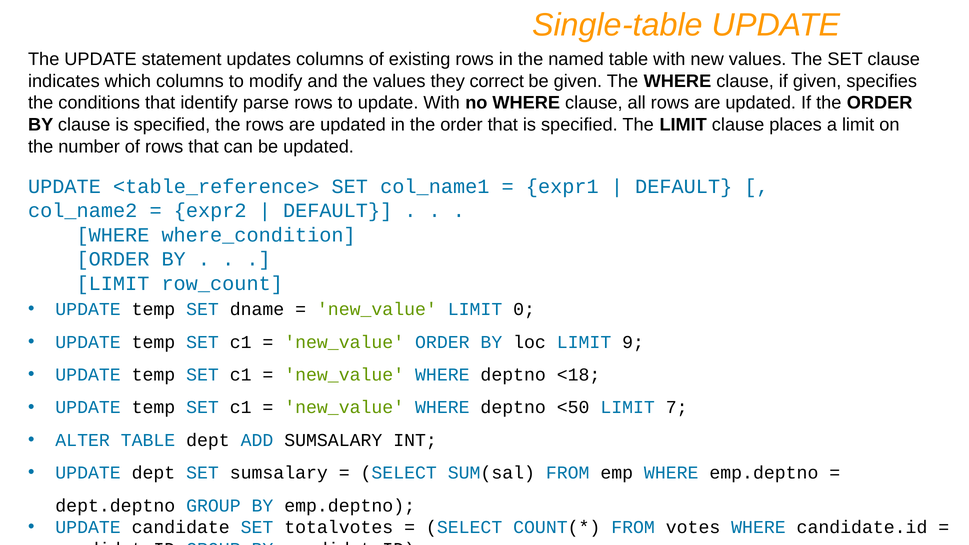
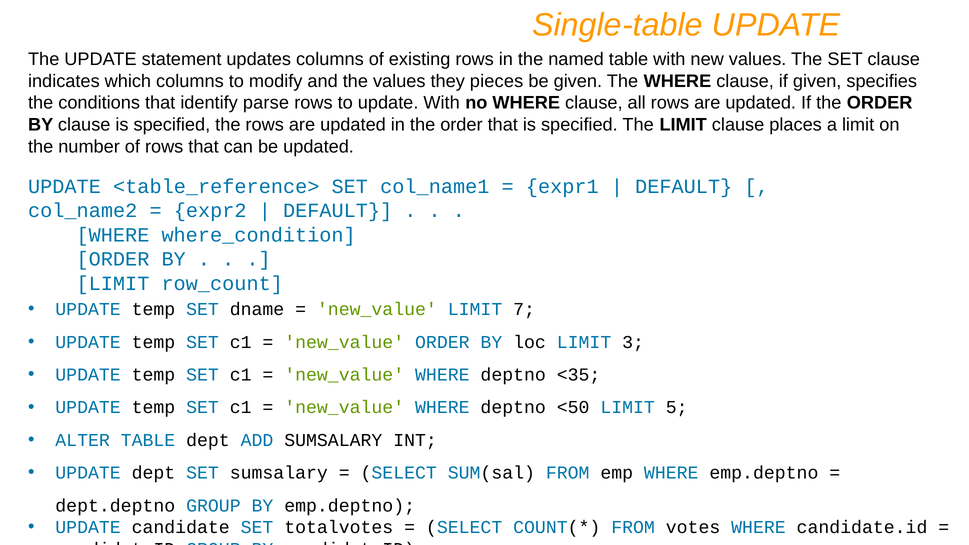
correct: correct -> pieces
0: 0 -> 7
9: 9 -> 3
<18: <18 -> <35
7: 7 -> 5
